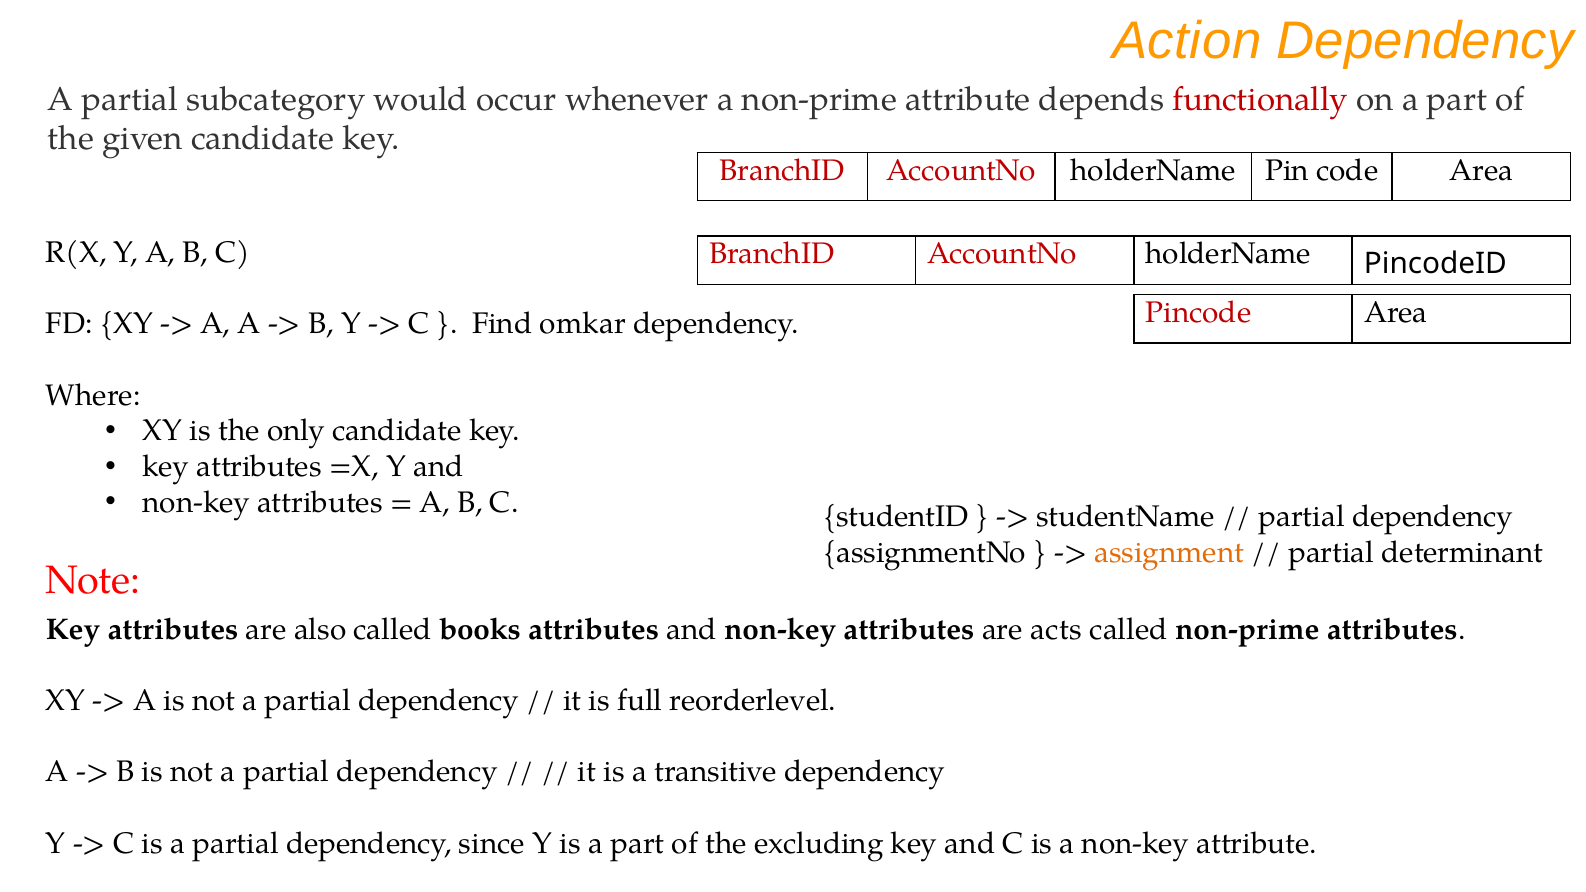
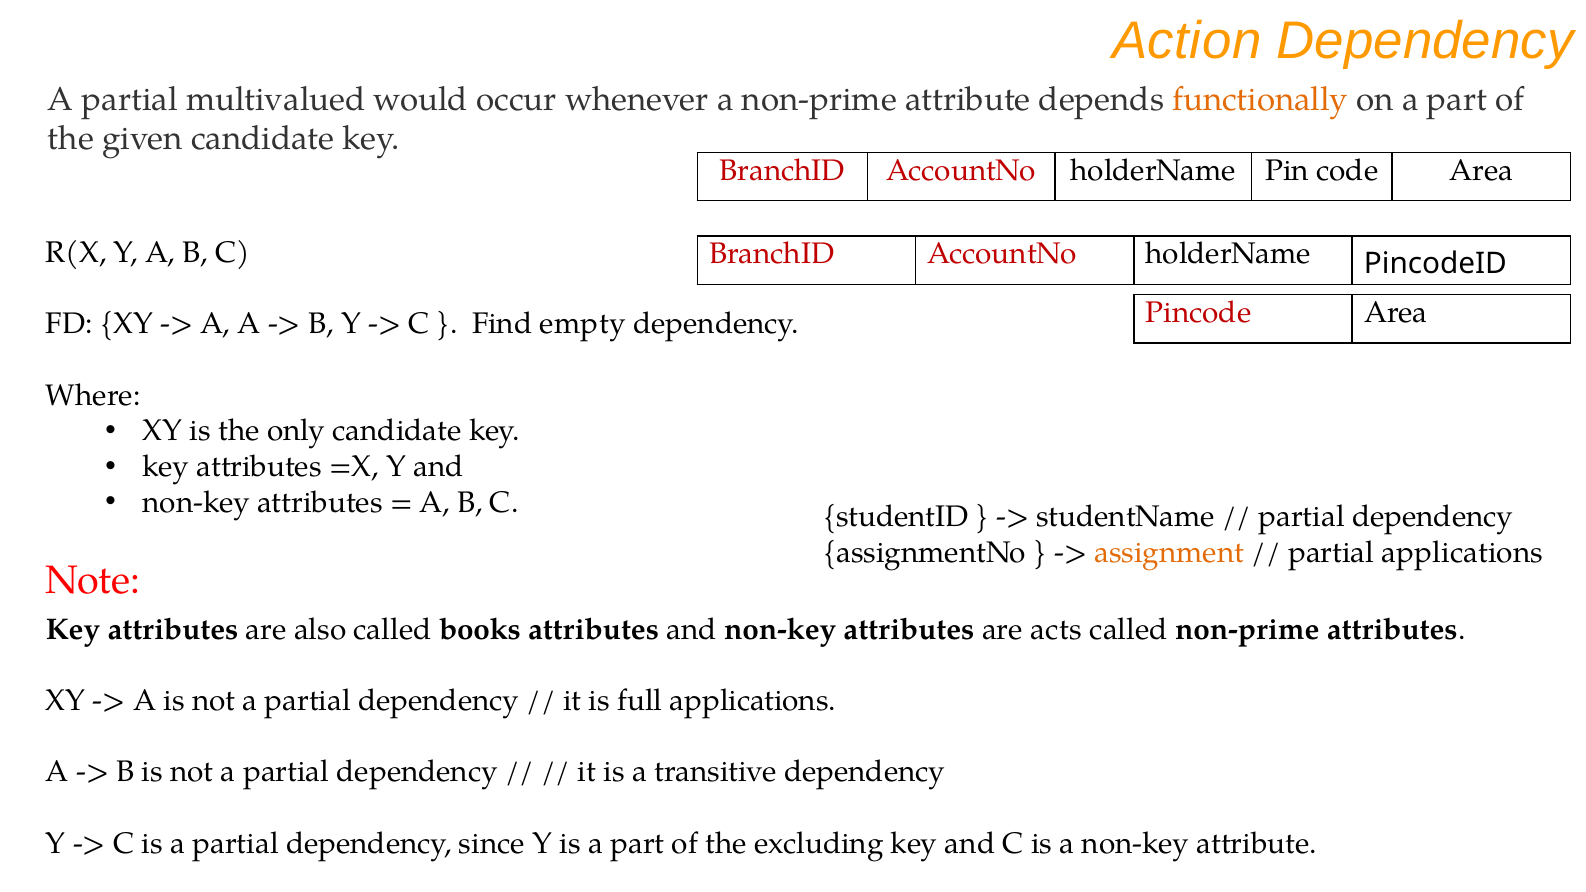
subcategory: subcategory -> multivalued
functionally colour: red -> orange
omkar: omkar -> empty
partial determinant: determinant -> applications
full reorderlevel: reorderlevel -> applications
